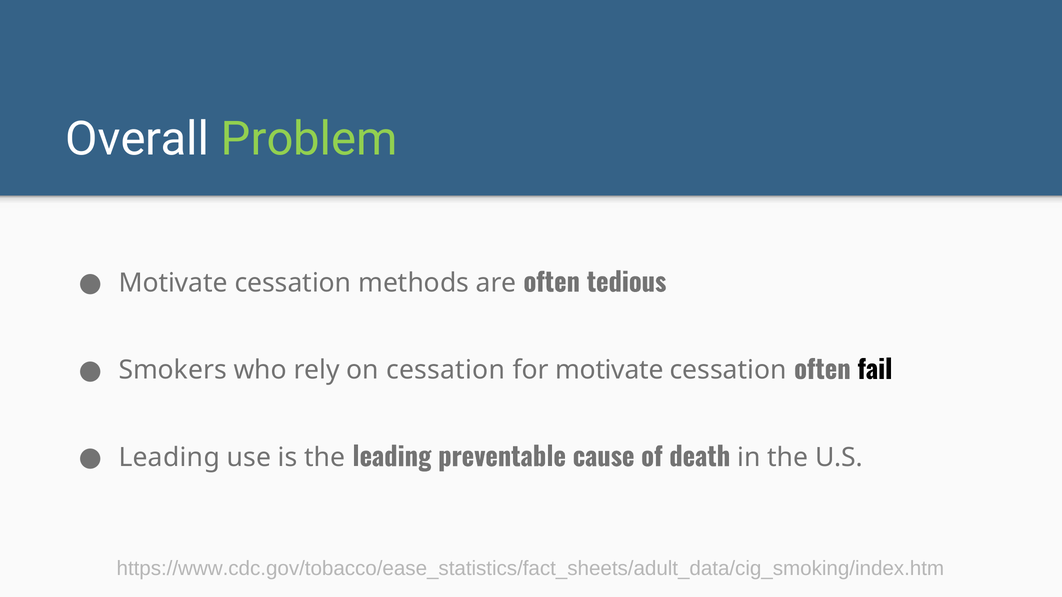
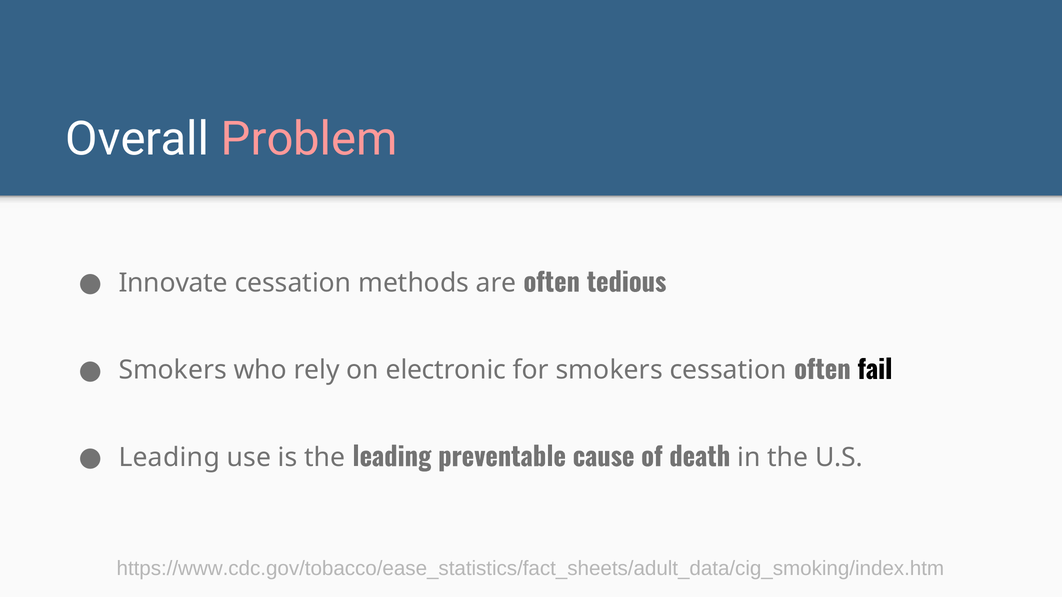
Problem colour: light green -> pink
Motivate at (173, 283): Motivate -> Innovate
on cessation: cessation -> electronic
for motivate: motivate -> smokers
